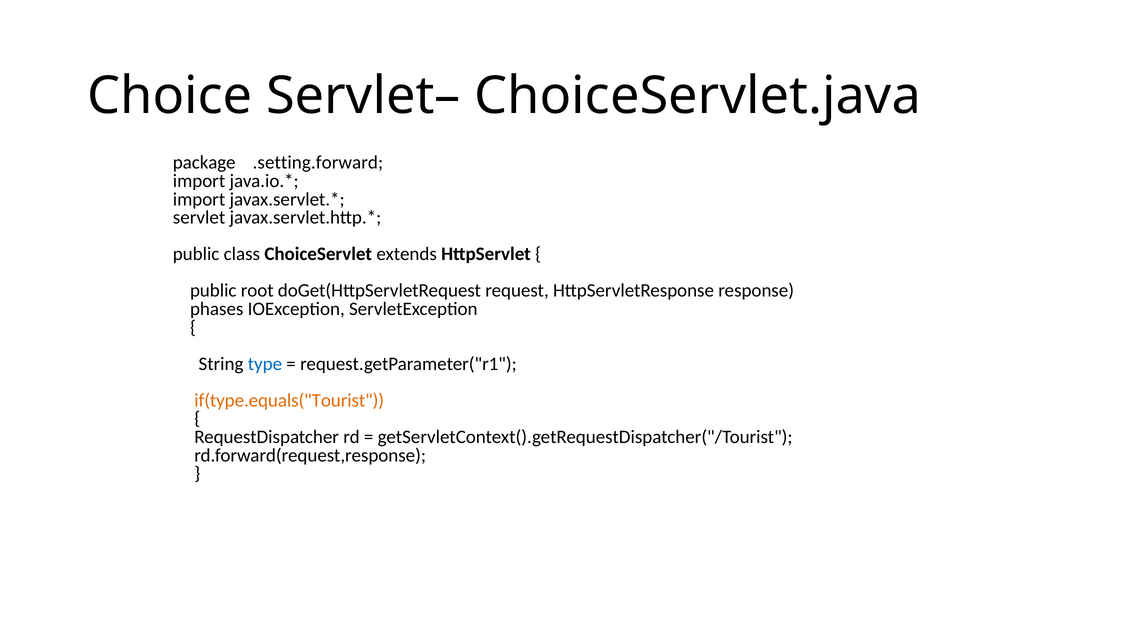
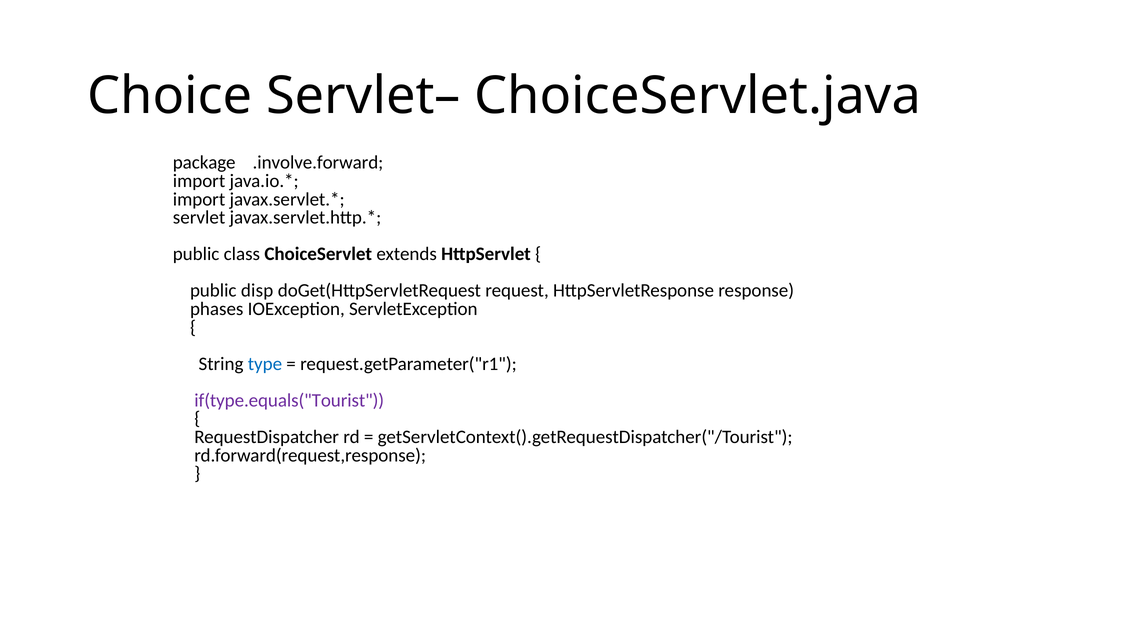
.setting.forward: .setting.forward -> .involve.forward
root: root -> disp
if(type.equals("Tourist colour: orange -> purple
